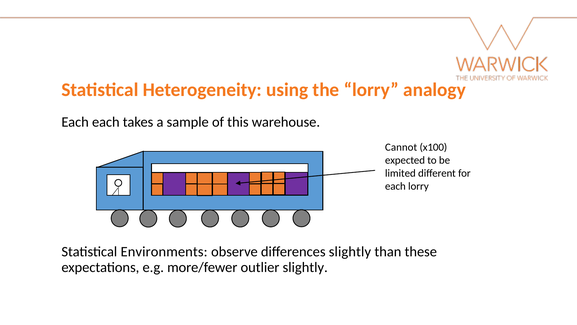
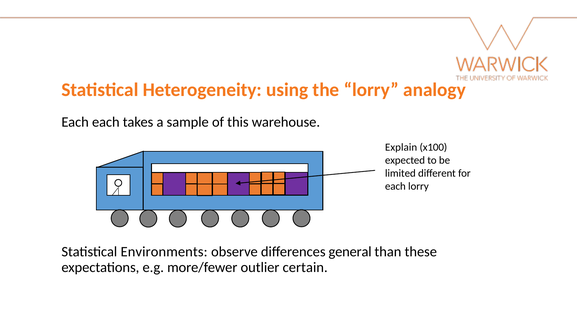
Cannot: Cannot -> Explain
differences slightly: slightly -> general
outlier slightly: slightly -> certain
